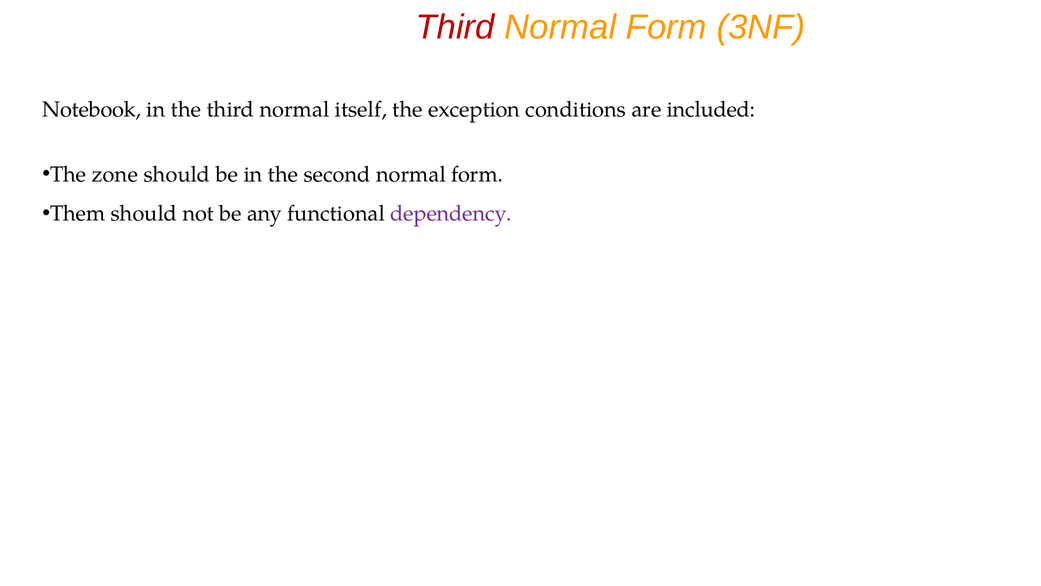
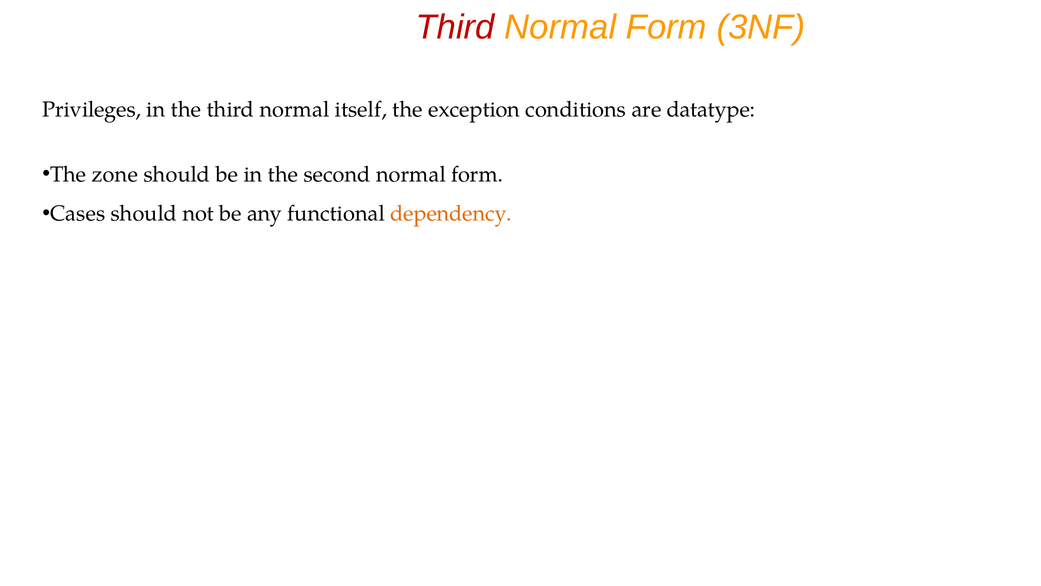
Notebook: Notebook -> Privileges
included: included -> datatype
Them: Them -> Cases
dependency colour: purple -> orange
